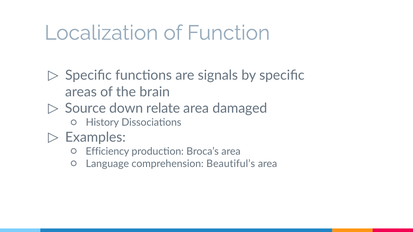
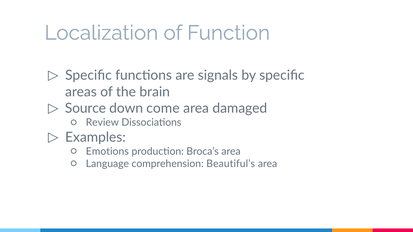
relate: relate -> come
History: History -> Review
Efficiency: Efficiency -> Emotions
